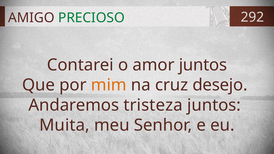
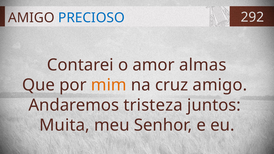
PRECIOSO colour: green -> blue
amor juntos: juntos -> almas
cruz desejo: desejo -> amigo
